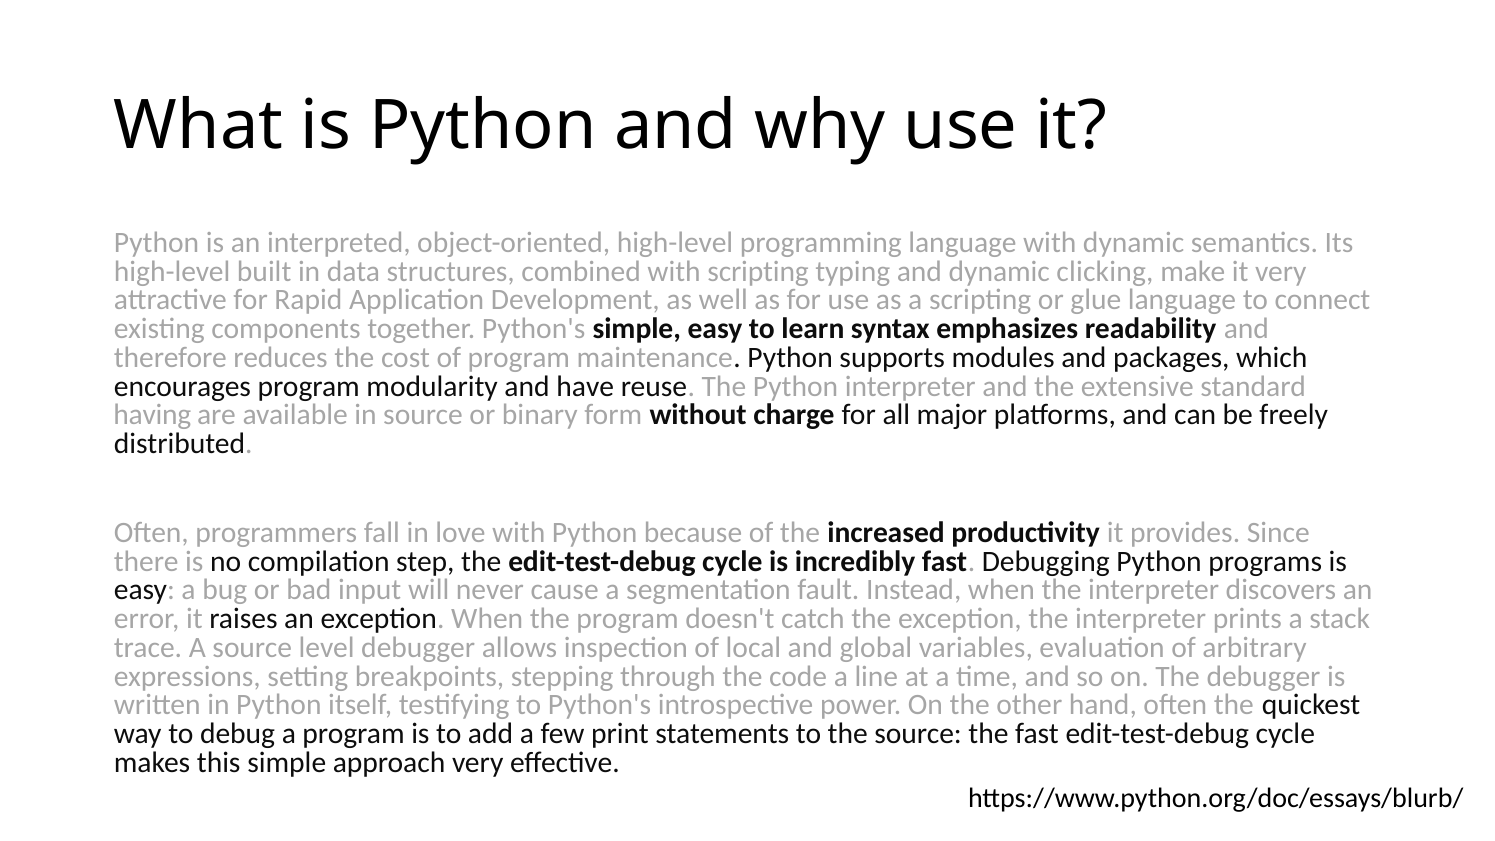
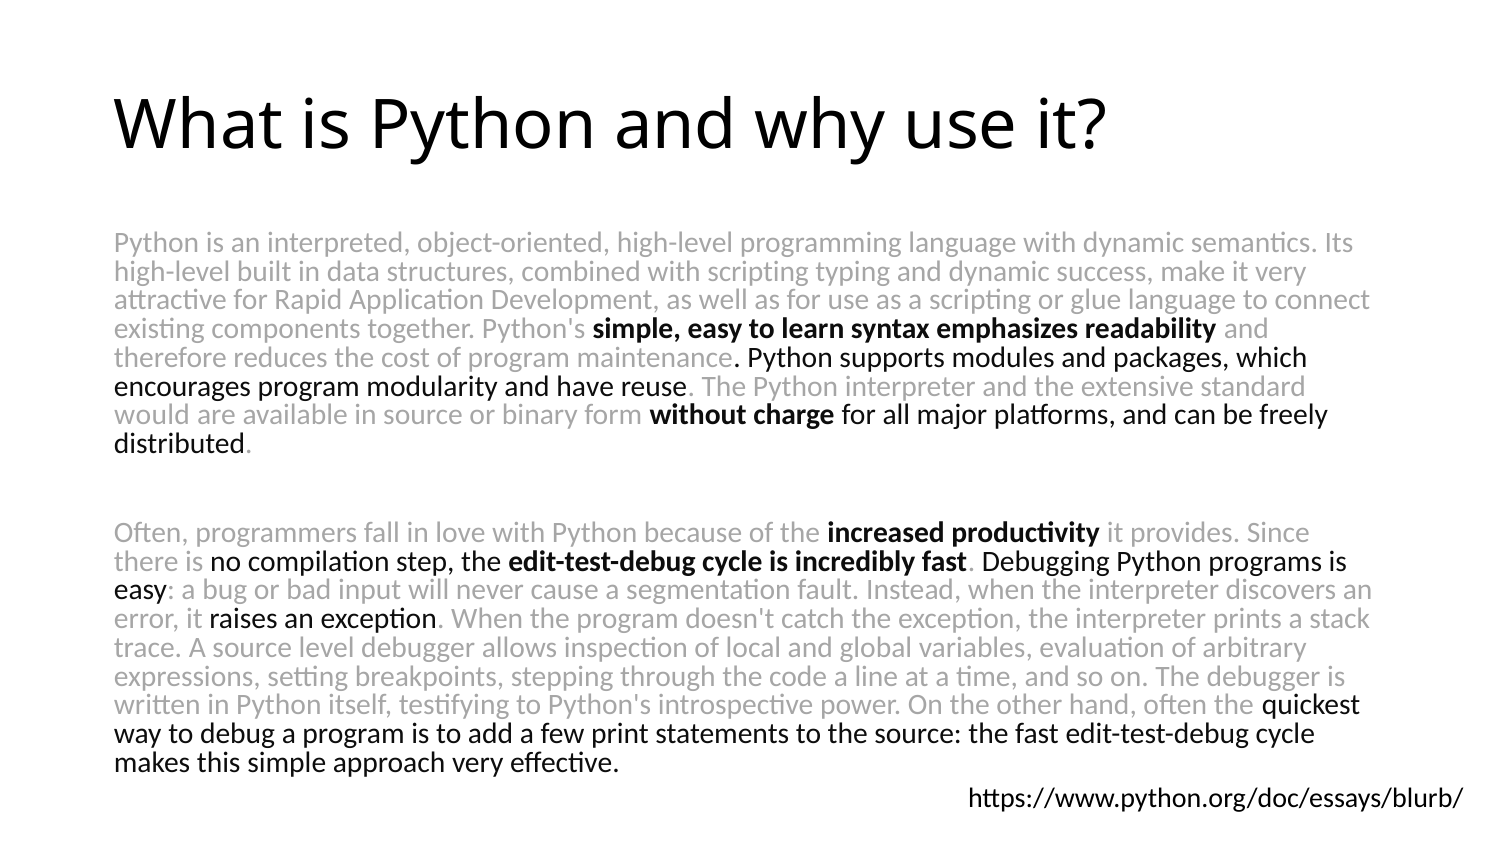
clicking: clicking -> success
having: having -> would
